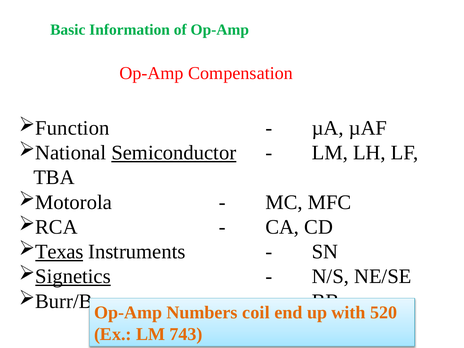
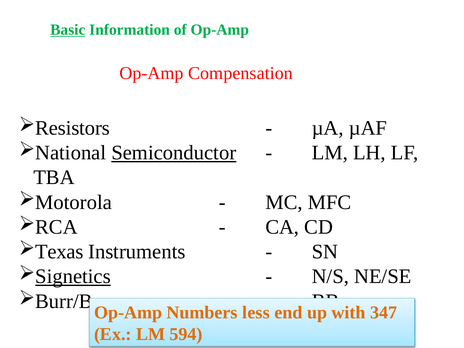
Basic underline: none -> present
Function: Function -> Resistors
Texas underline: present -> none
coil: coil -> less
520: 520 -> 347
743: 743 -> 594
